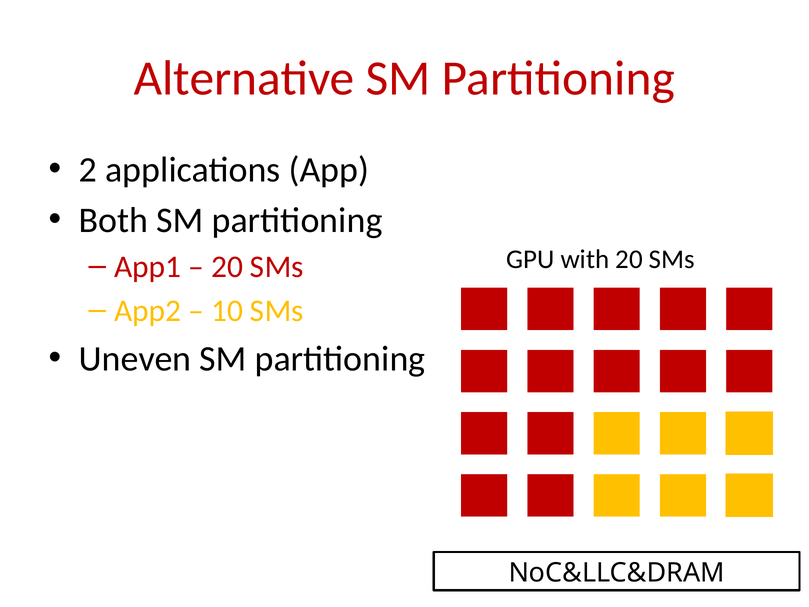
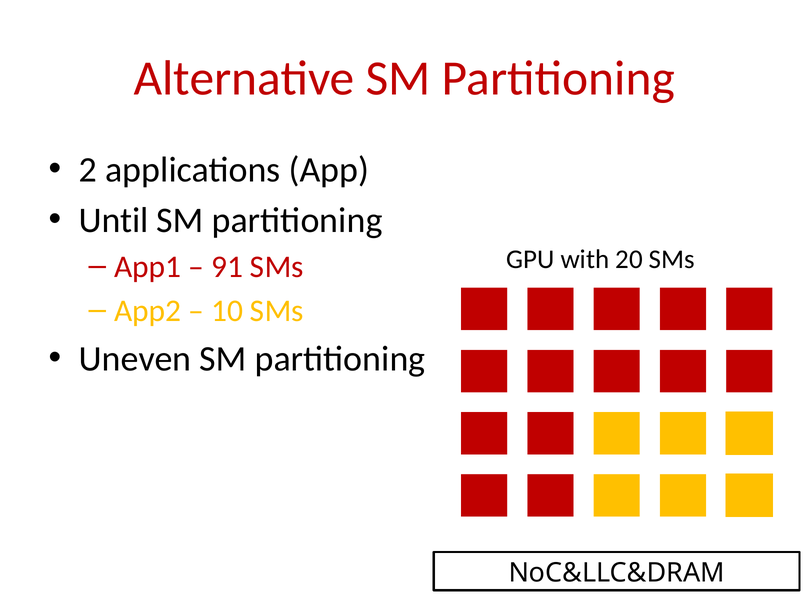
Both: Both -> Until
20 at (227, 267): 20 -> 91
